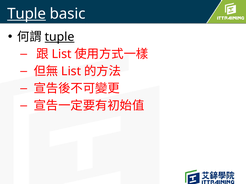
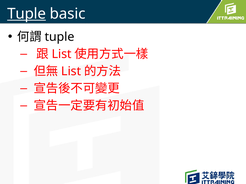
tuple at (60, 37) underline: present -> none
